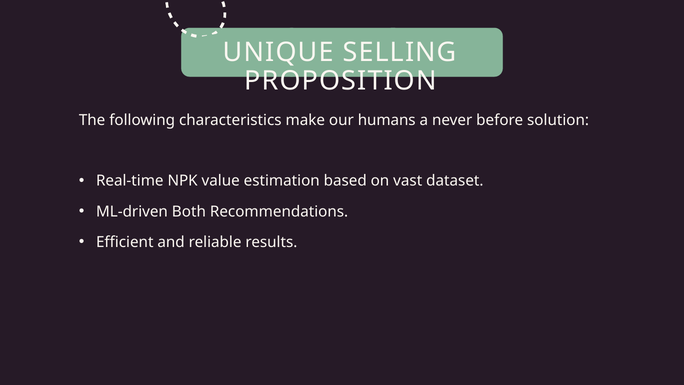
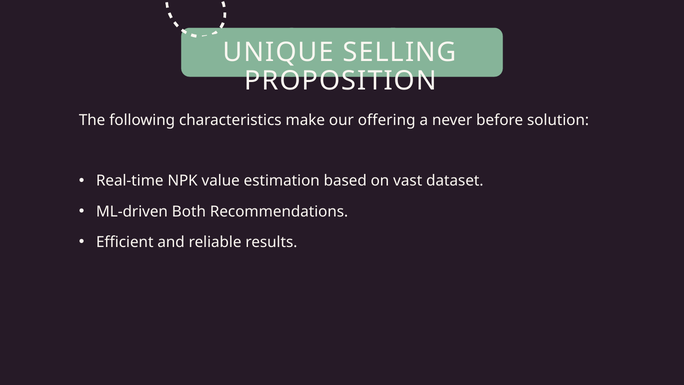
humans: humans -> offering
